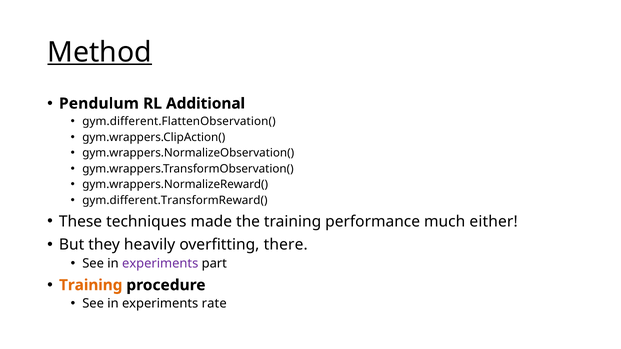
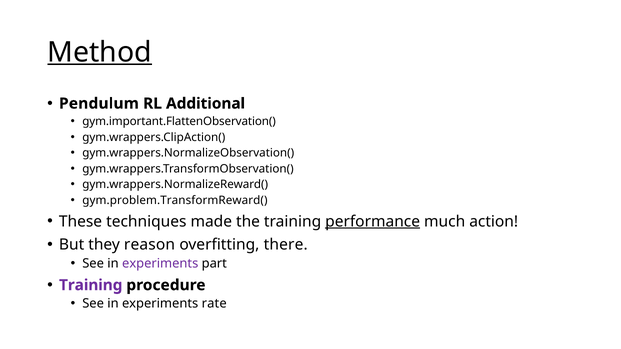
gym.different.FlattenObservation(: gym.different.FlattenObservation( -> gym.important.FlattenObservation(
gym.different.TransformReward(: gym.different.TransformReward( -> gym.problem.TransformReward(
performance underline: none -> present
either: either -> action
heavily: heavily -> reason
Training at (91, 285) colour: orange -> purple
